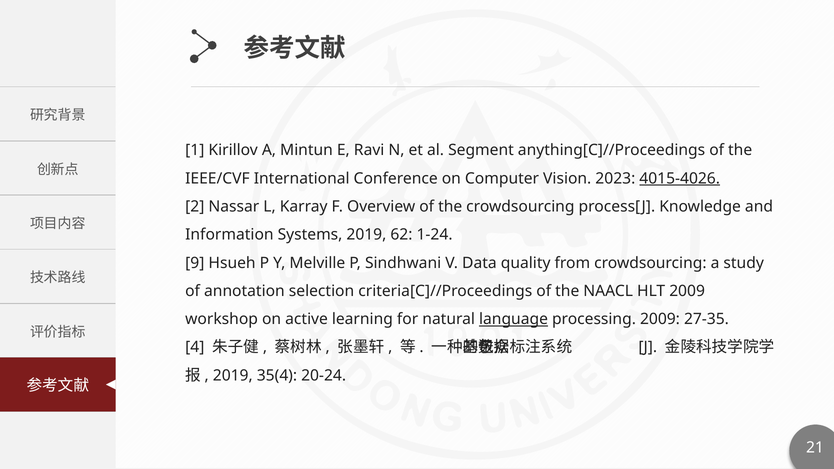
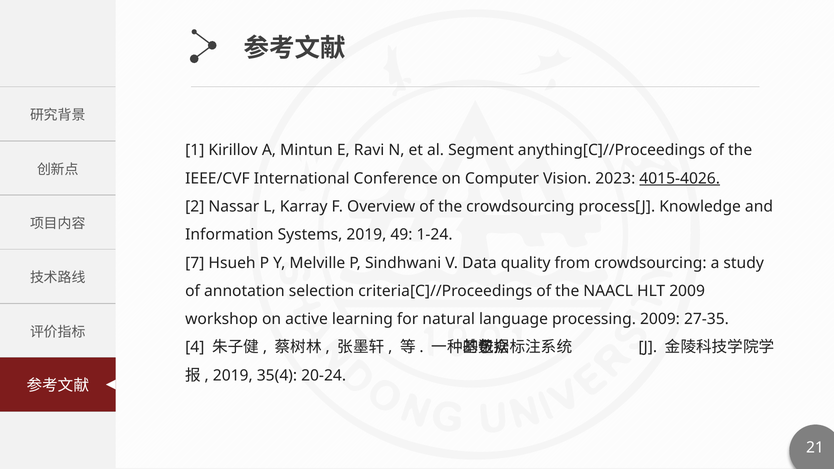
62: 62 -> 49
9: 9 -> 7
language underline: present -> none
